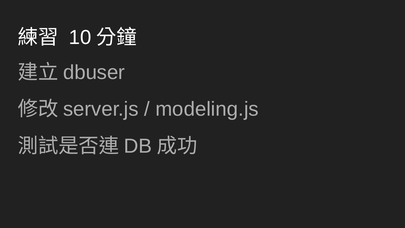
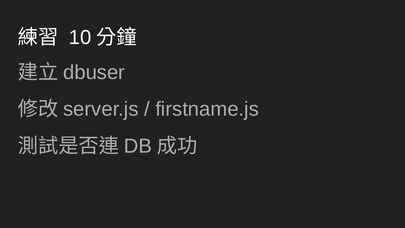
modeling.js: modeling.js -> firstname.js
